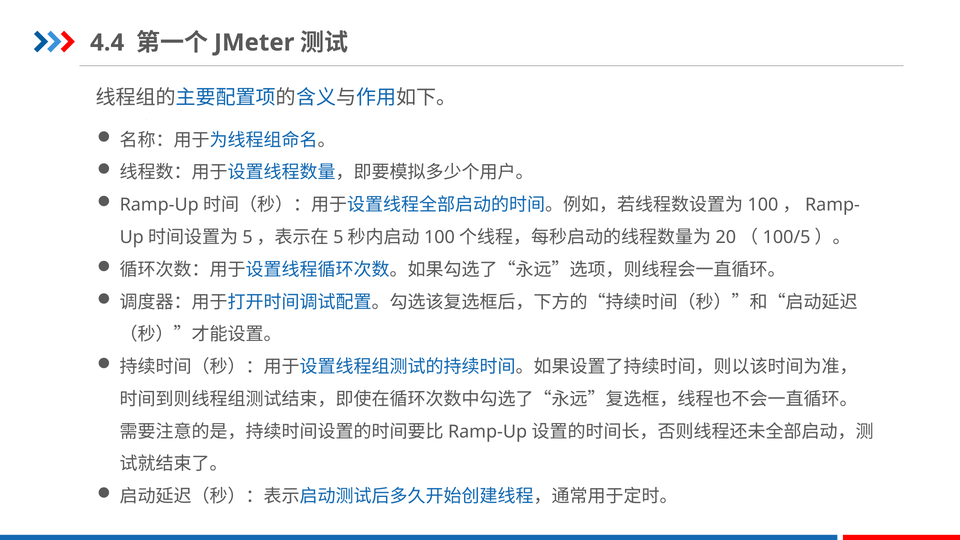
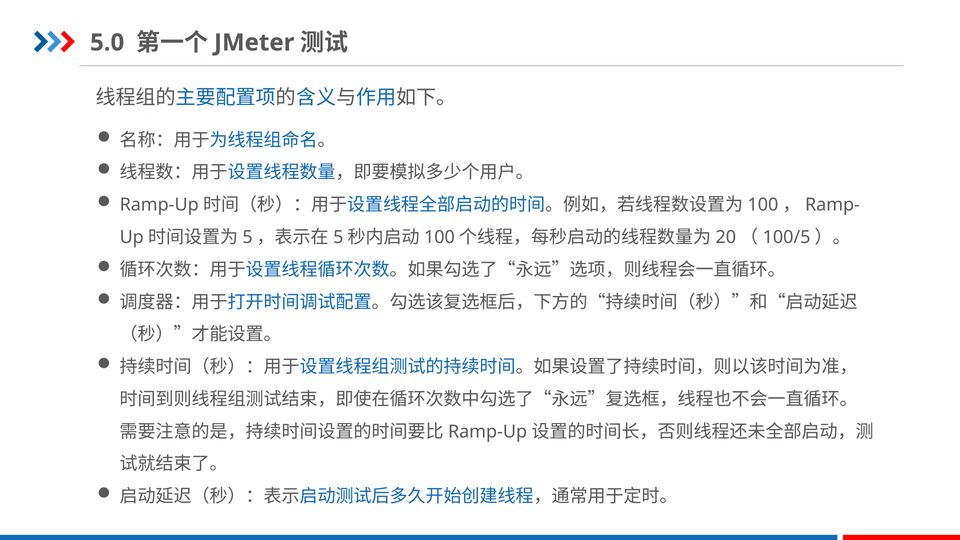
4.4: 4.4 -> 5.0
